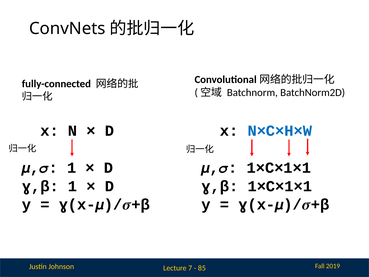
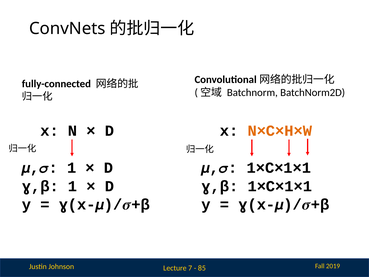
N×C×H×W colour: blue -> orange
